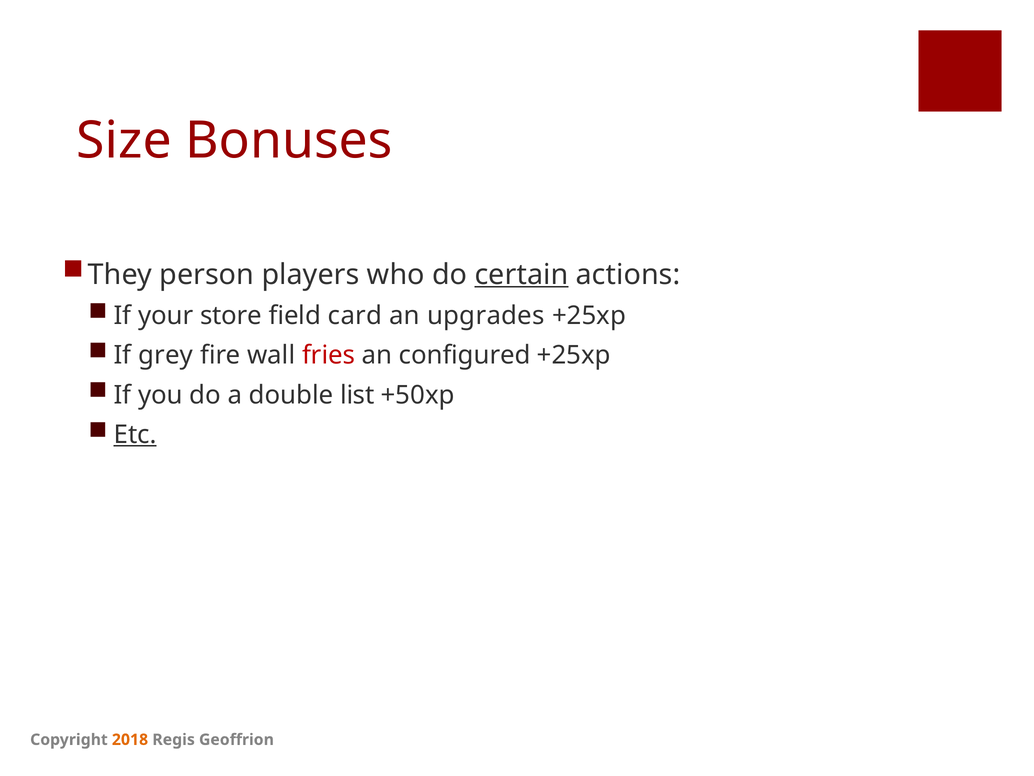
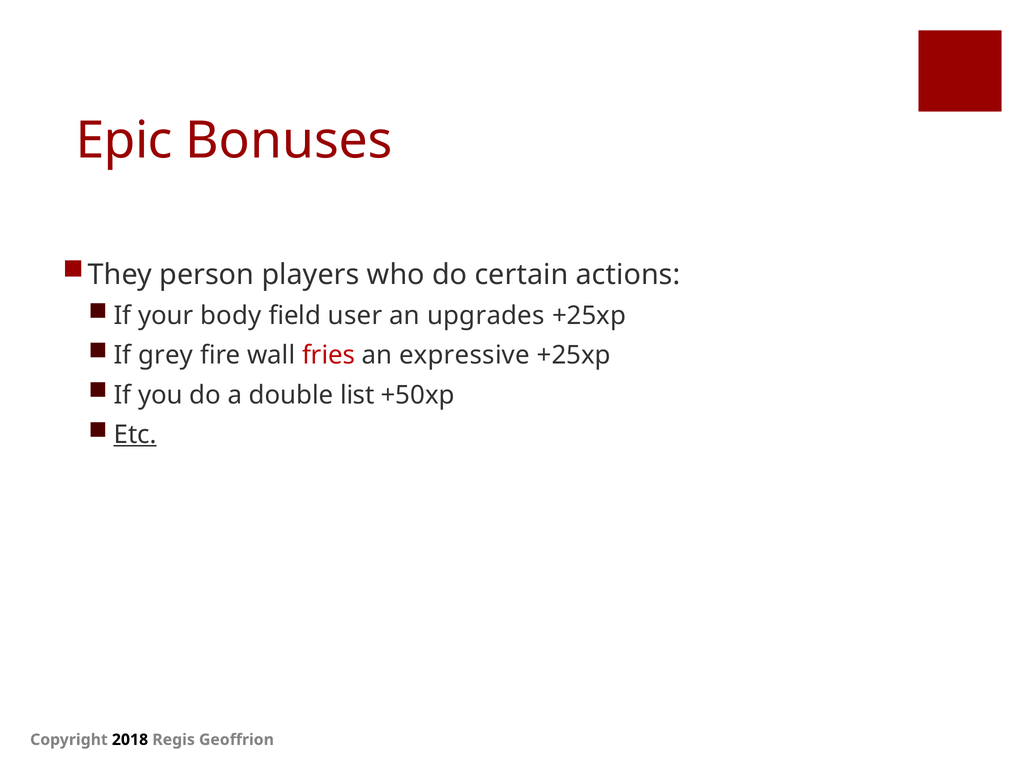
Size: Size -> Epic
certain underline: present -> none
store: store -> body
card: card -> user
configured: configured -> expressive
2018 colour: orange -> black
